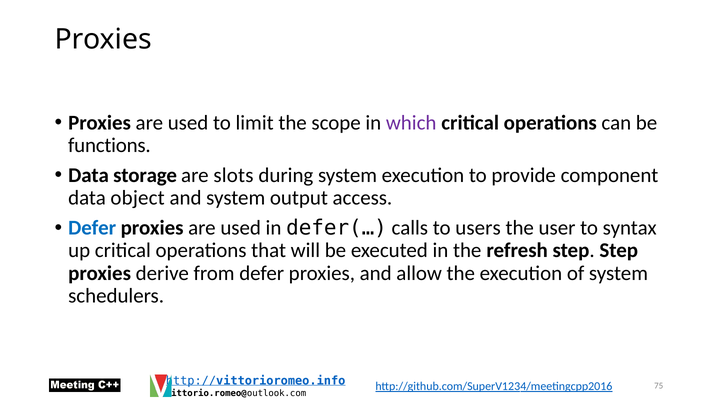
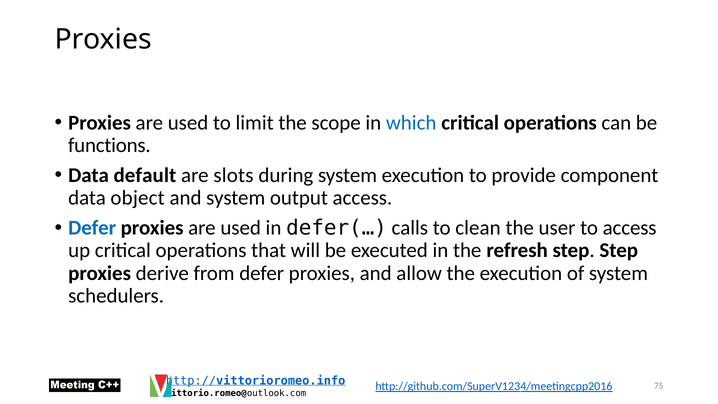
which colour: purple -> blue
storage: storage -> default
users: users -> clean
to syntax: syntax -> access
